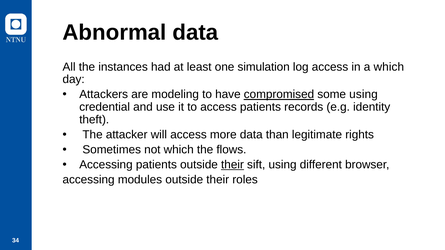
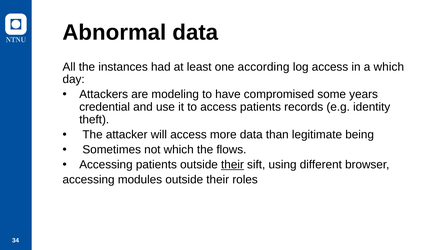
simulation: simulation -> according
compromised underline: present -> none
some using: using -> years
rights: rights -> being
